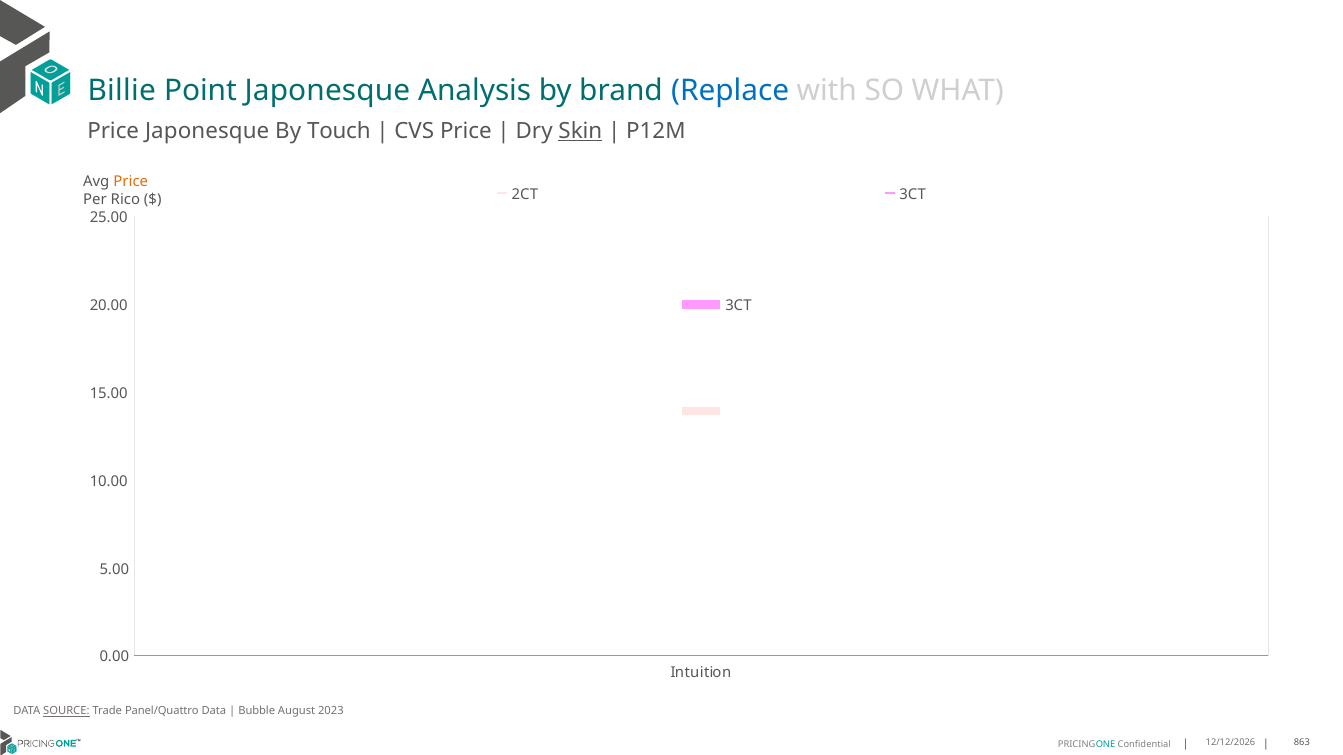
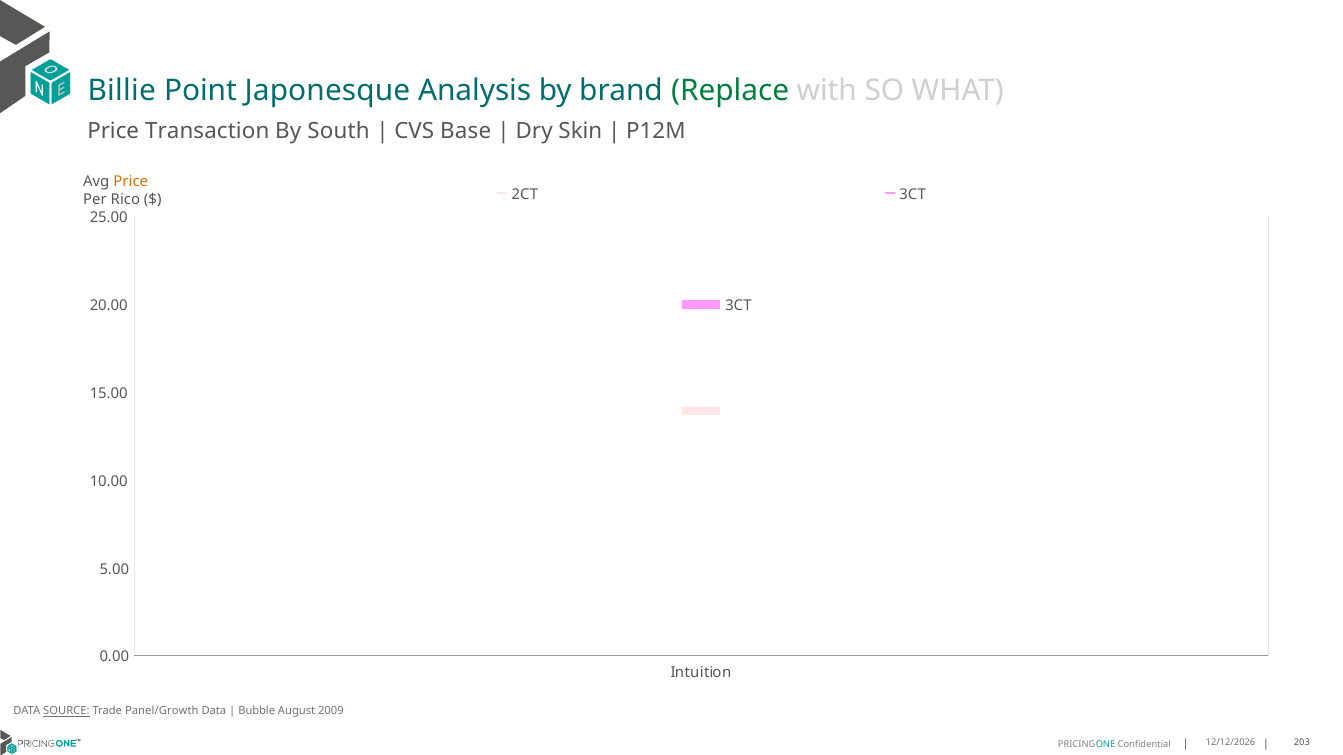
Replace colour: blue -> green
Price Japonesque: Japonesque -> Transaction
Touch: Touch -> South
CVS Price: Price -> Base
Skin underline: present -> none
Panel/Quattro: Panel/Quattro -> Panel/Growth
2023: 2023 -> 2009
863: 863 -> 203
